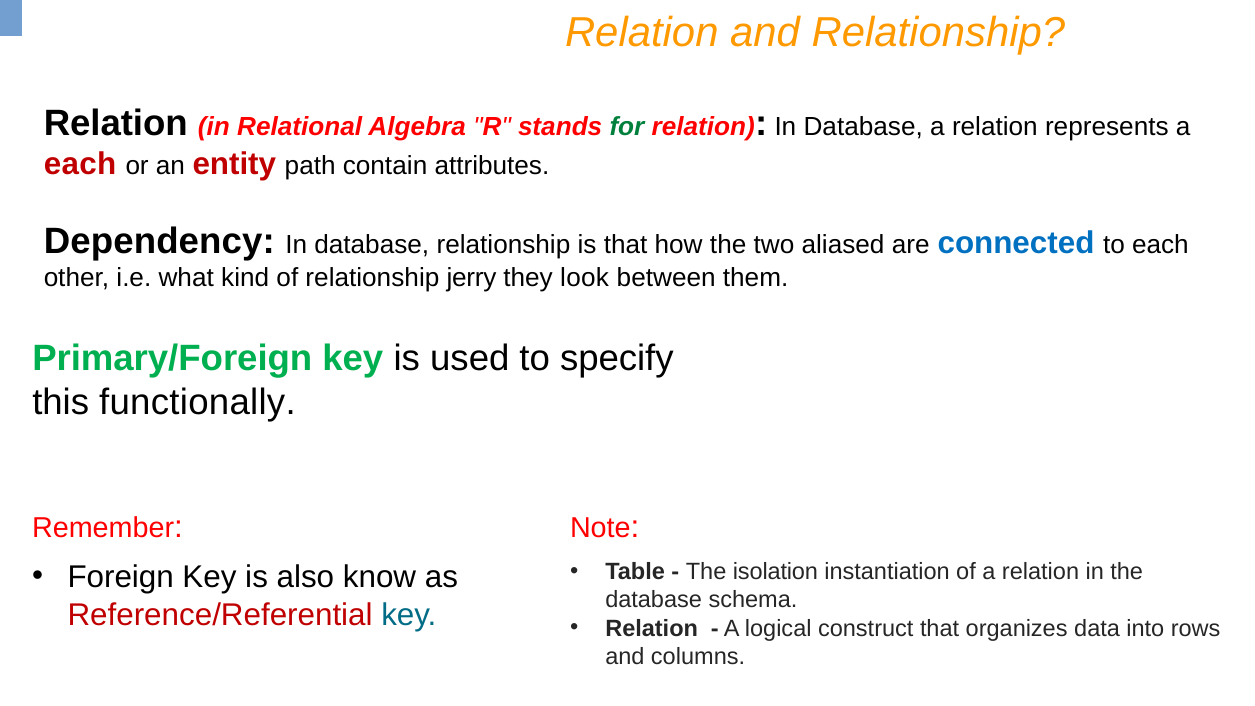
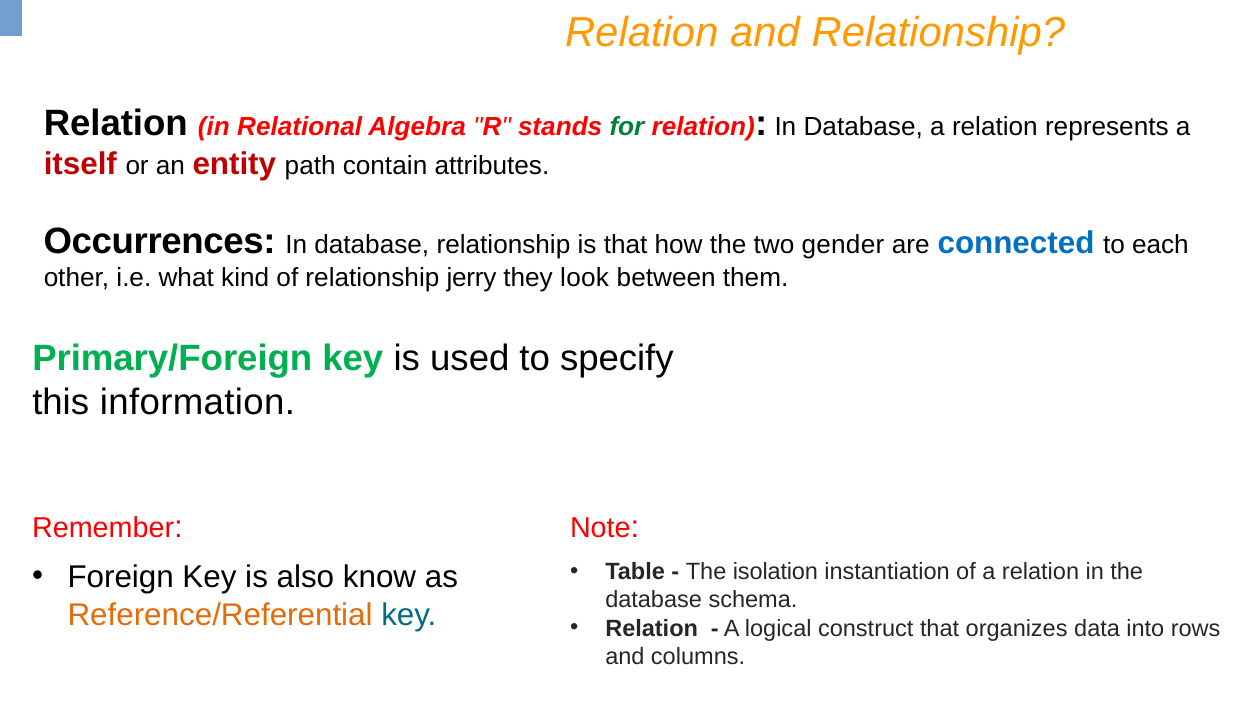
each at (80, 164): each -> itself
Dependency: Dependency -> Occurrences
aliased: aliased -> gender
functionally: functionally -> information
Reference/Referential colour: red -> orange
